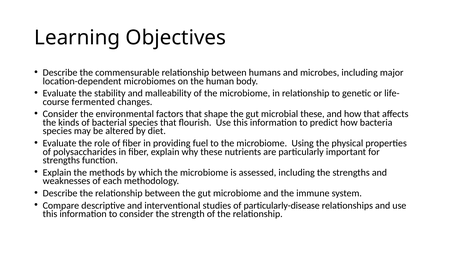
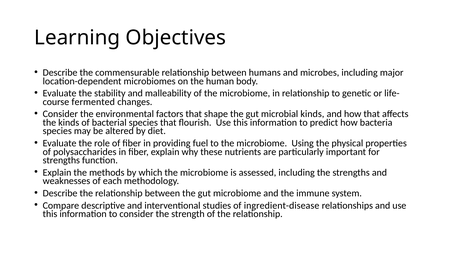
microbial these: these -> kinds
particularly-disease: particularly-disease -> ingredient-disease
